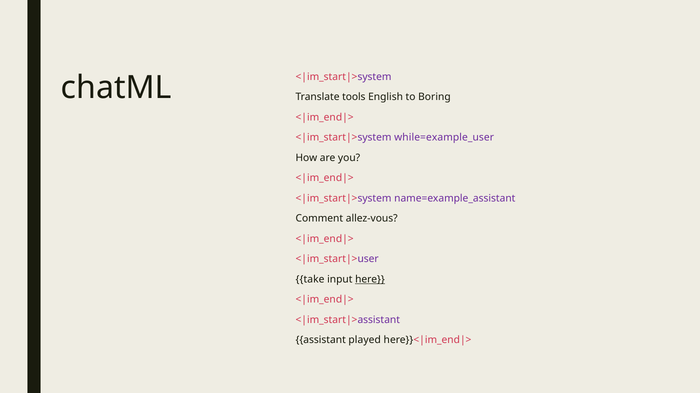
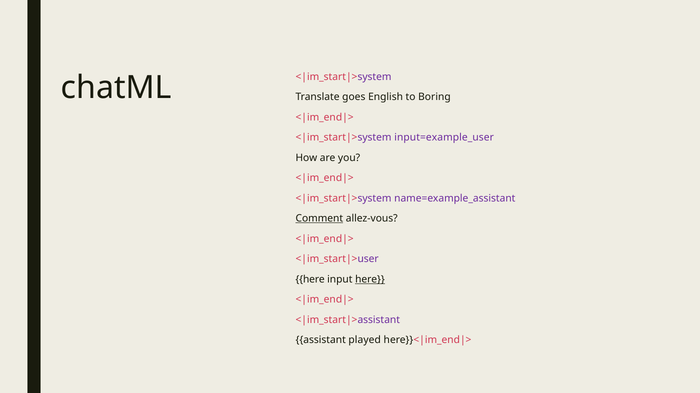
tools: tools -> goes
while=example_user: while=example_user -> input=example_user
Comment underline: none -> present
take at (310, 280): take -> here
